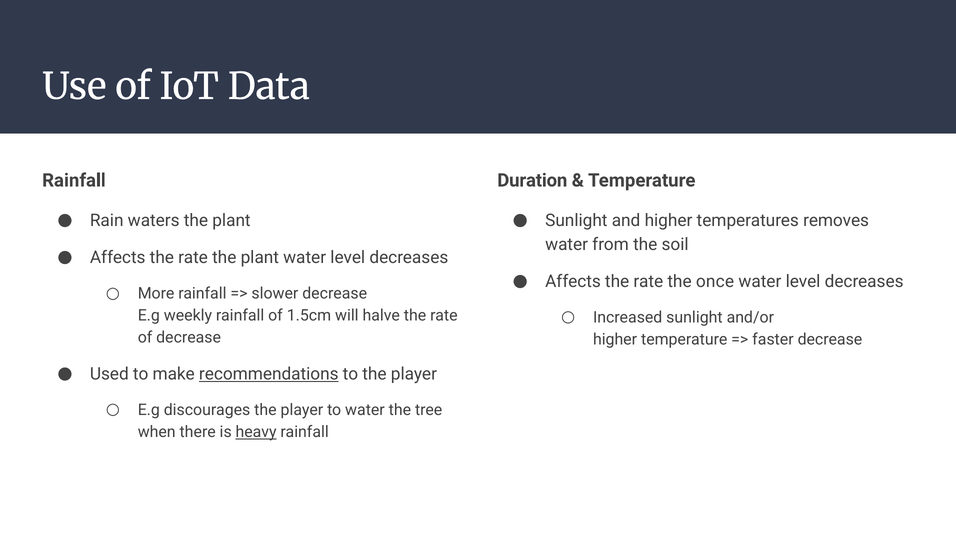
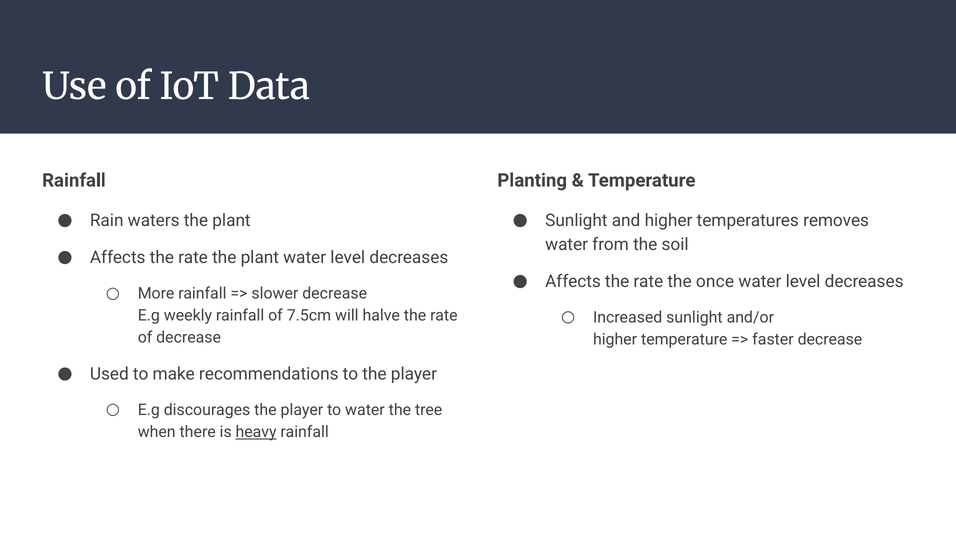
Duration: Duration -> Planting
1.5cm: 1.5cm -> 7.5cm
recommendations underline: present -> none
